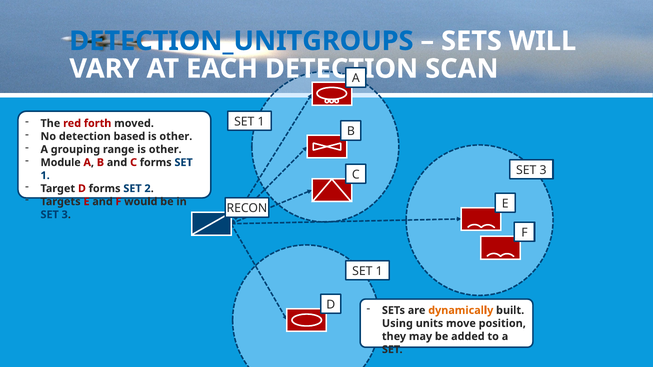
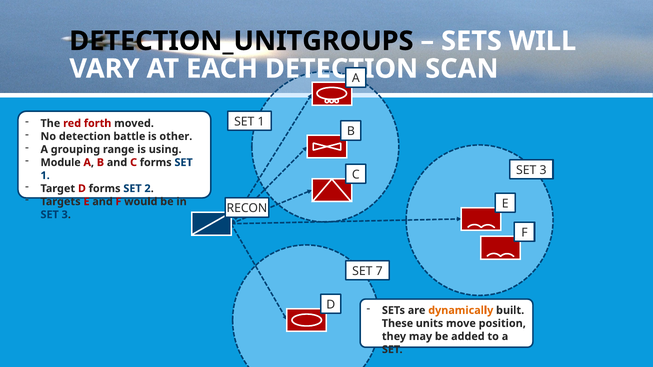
DETECTION_UNITGROUPS colour: blue -> black
based: based -> battle
range is other: other -> using
1 at (379, 271): 1 -> 7
Using: Using -> These
